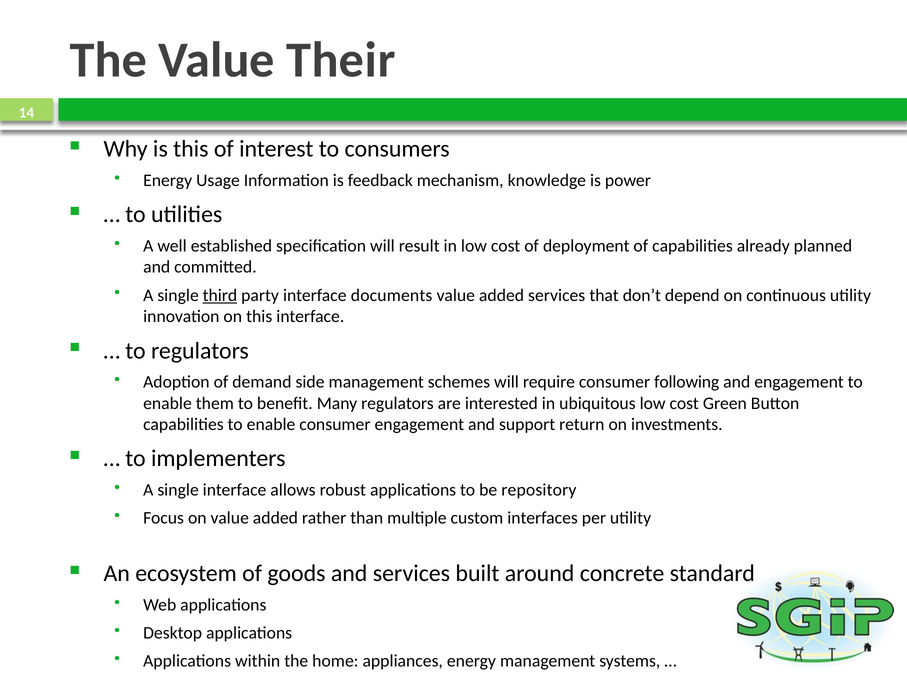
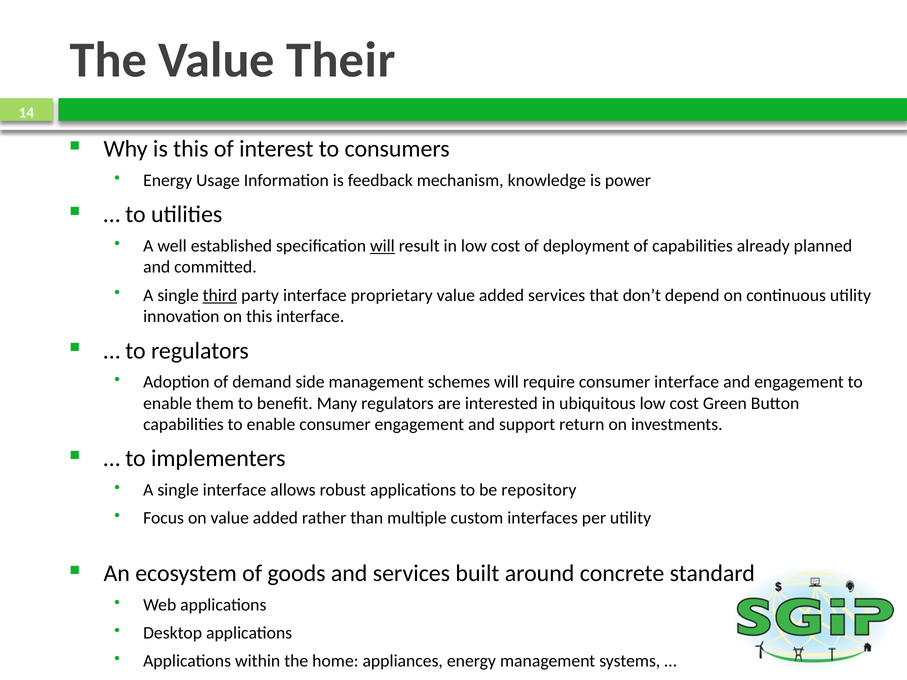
will at (382, 246) underline: none -> present
documents: documents -> proprietary
consumer following: following -> interface
